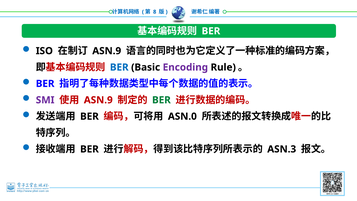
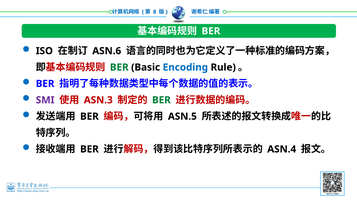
ASN.9 at (107, 51): ASN.9 -> ASN.6
BER at (119, 67) colour: blue -> green
Encoding colour: purple -> blue
ASN.9 at (98, 100): ASN.9 -> ASN.3
ASN.0: ASN.0 -> ASN.5
ASN.3: ASN.3 -> ASN.4
